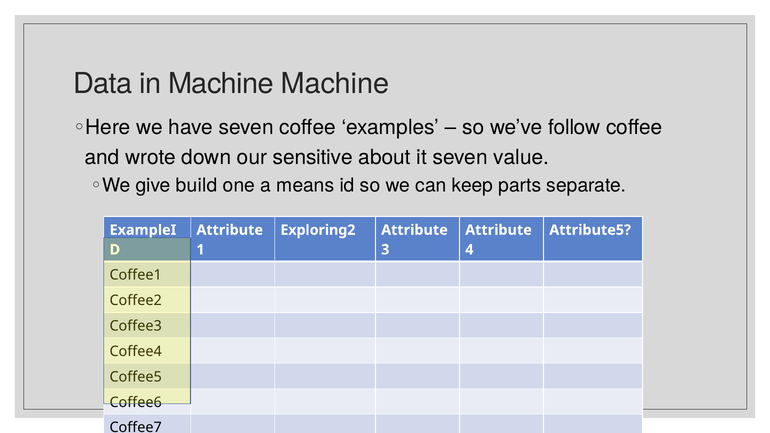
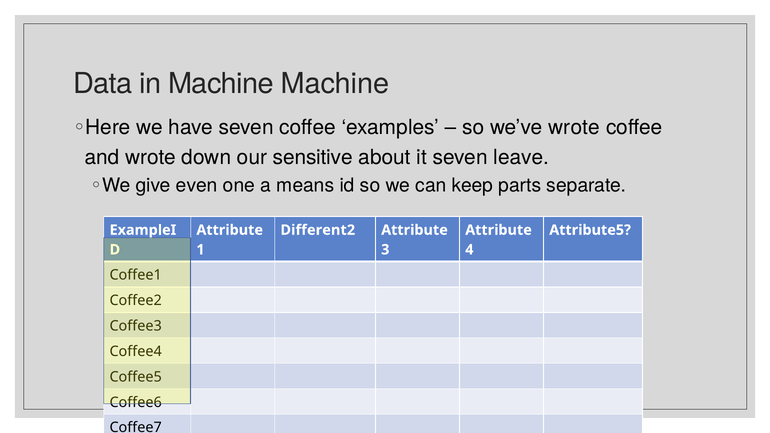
we’ve follow: follow -> wrote
value: value -> leave
build: build -> even
Exploring2: Exploring2 -> Different2
